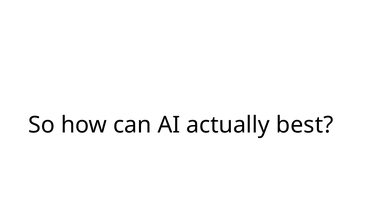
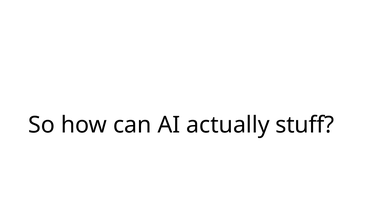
best: best -> stuff
